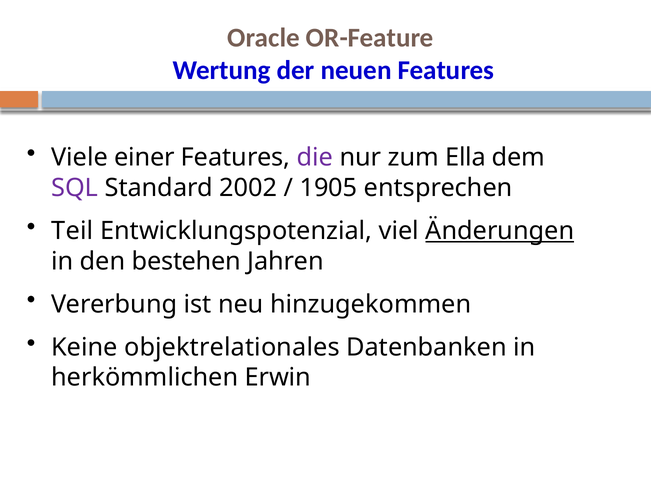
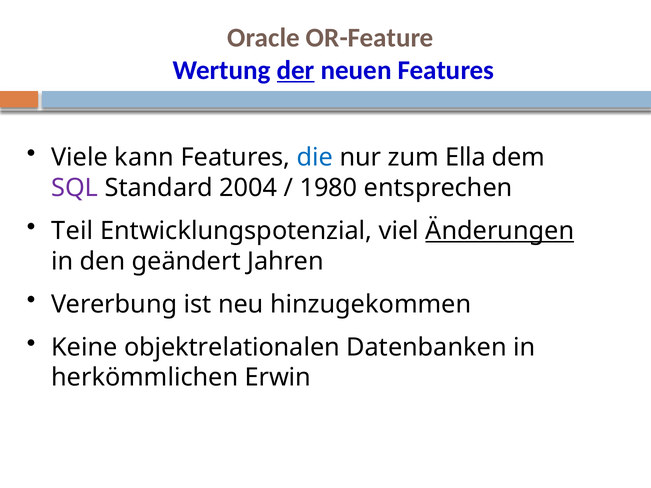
der underline: none -> present
einer: einer -> kann
die colour: purple -> blue
2002: 2002 -> 2004
1905: 1905 -> 1980
bestehen: bestehen -> geändert
objektrelationales: objektrelationales -> objektrelationalen
